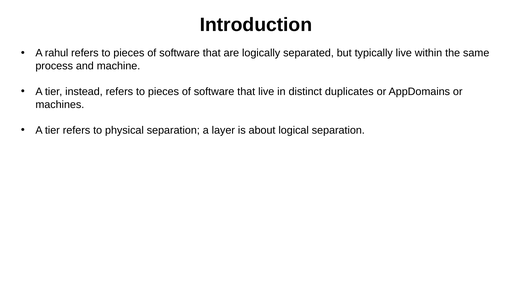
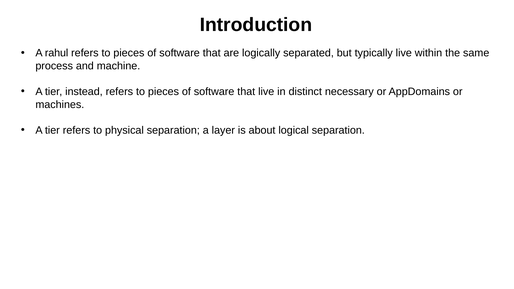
duplicates: duplicates -> necessary
